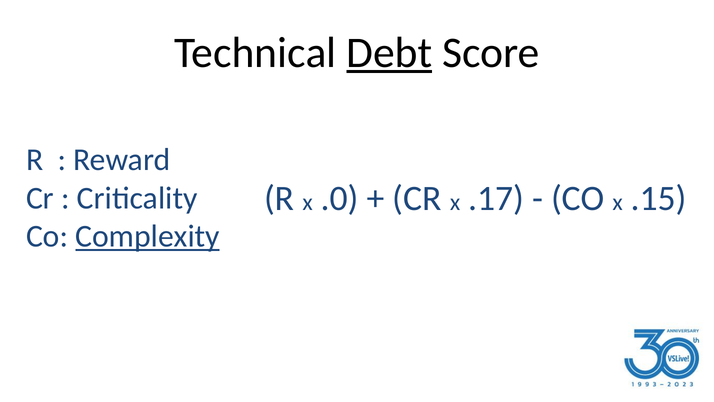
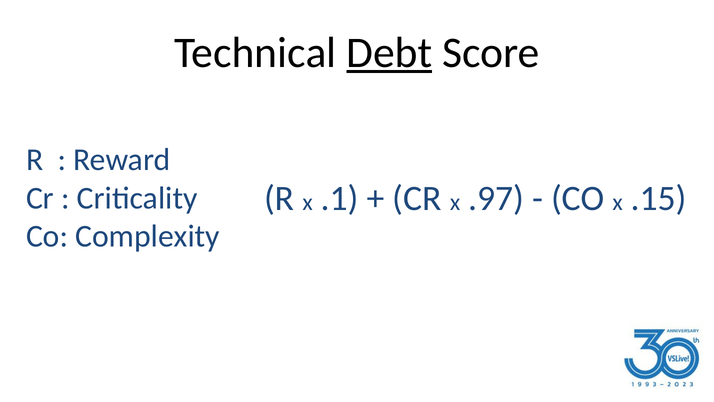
.0: .0 -> .1
.17: .17 -> .97
Complexity underline: present -> none
